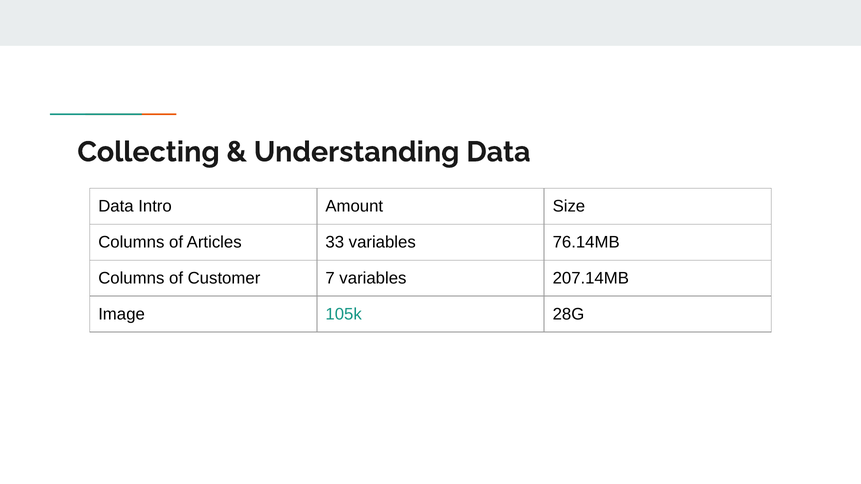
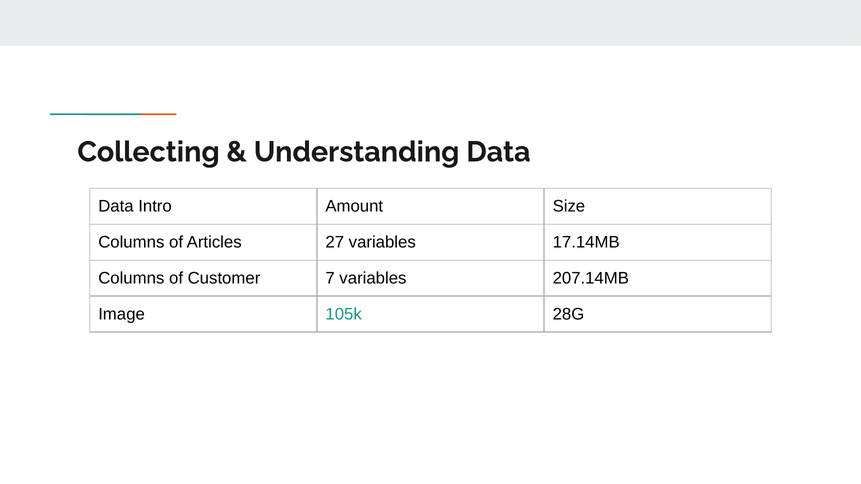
33: 33 -> 27
76.14MB: 76.14MB -> 17.14MB
